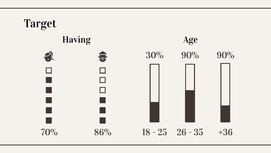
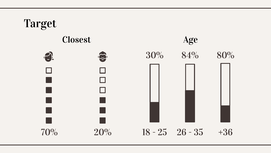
Having: Having -> Closest
90% at (190, 55): 90% -> 84%
30% 90%: 90% -> 80%
86%: 86% -> 20%
